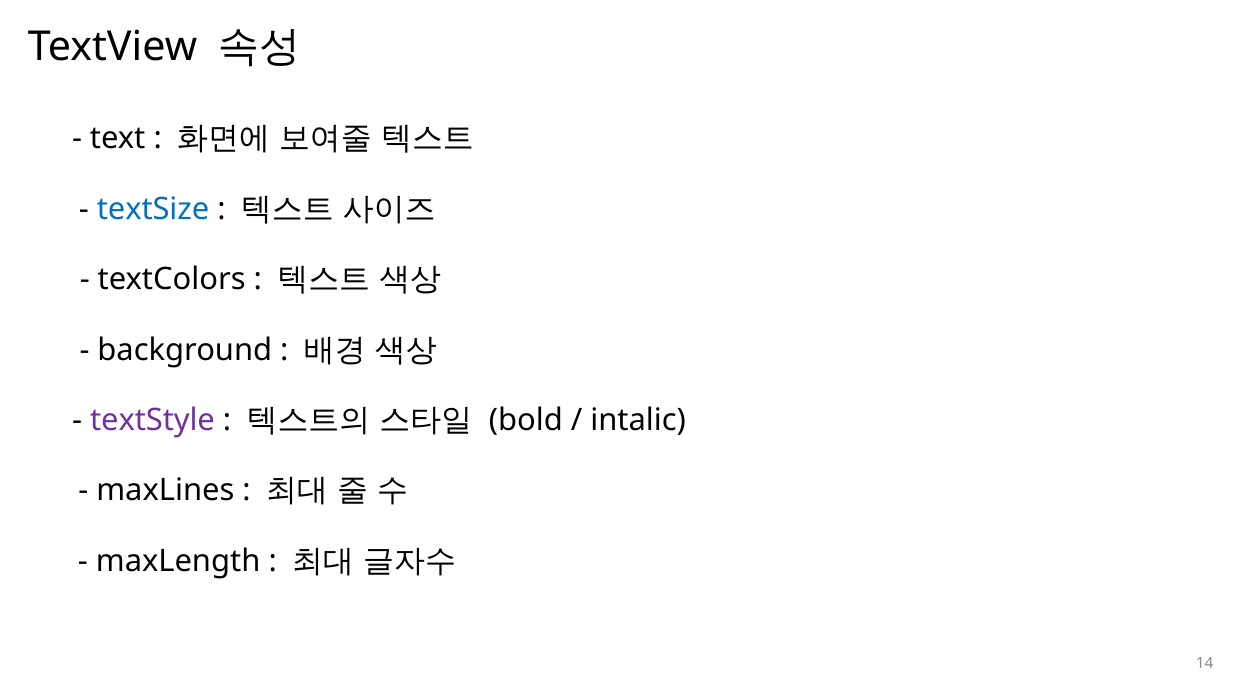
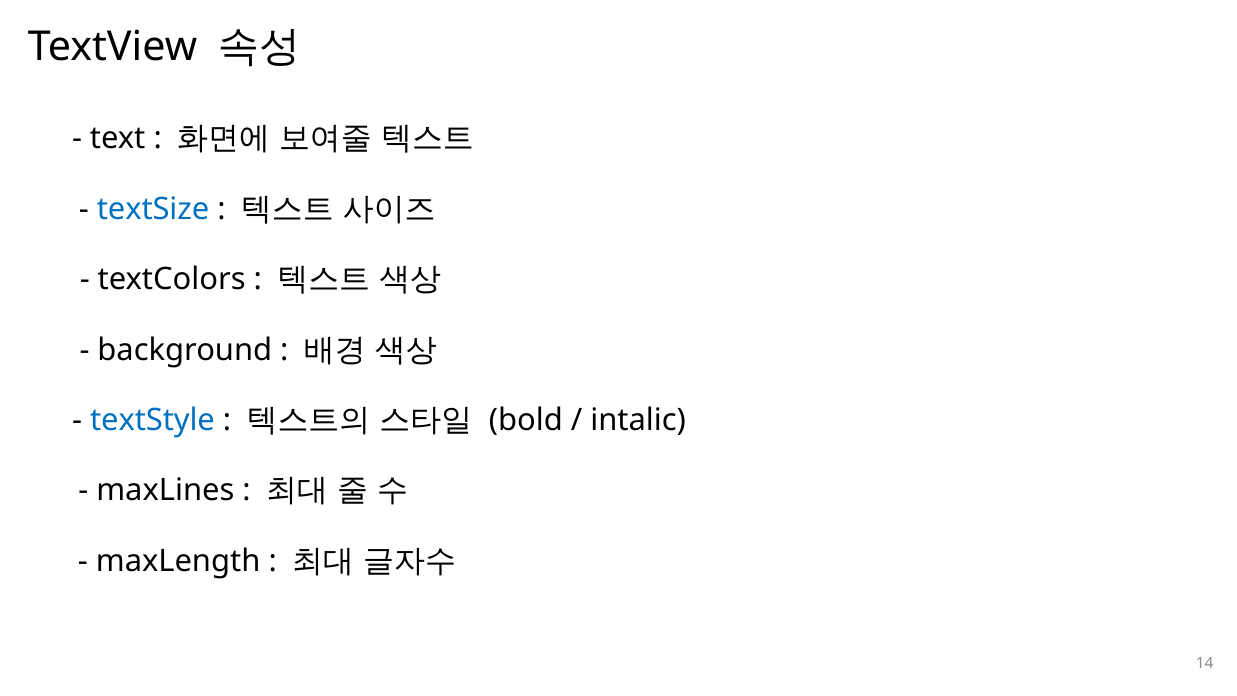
textStyle colour: purple -> blue
